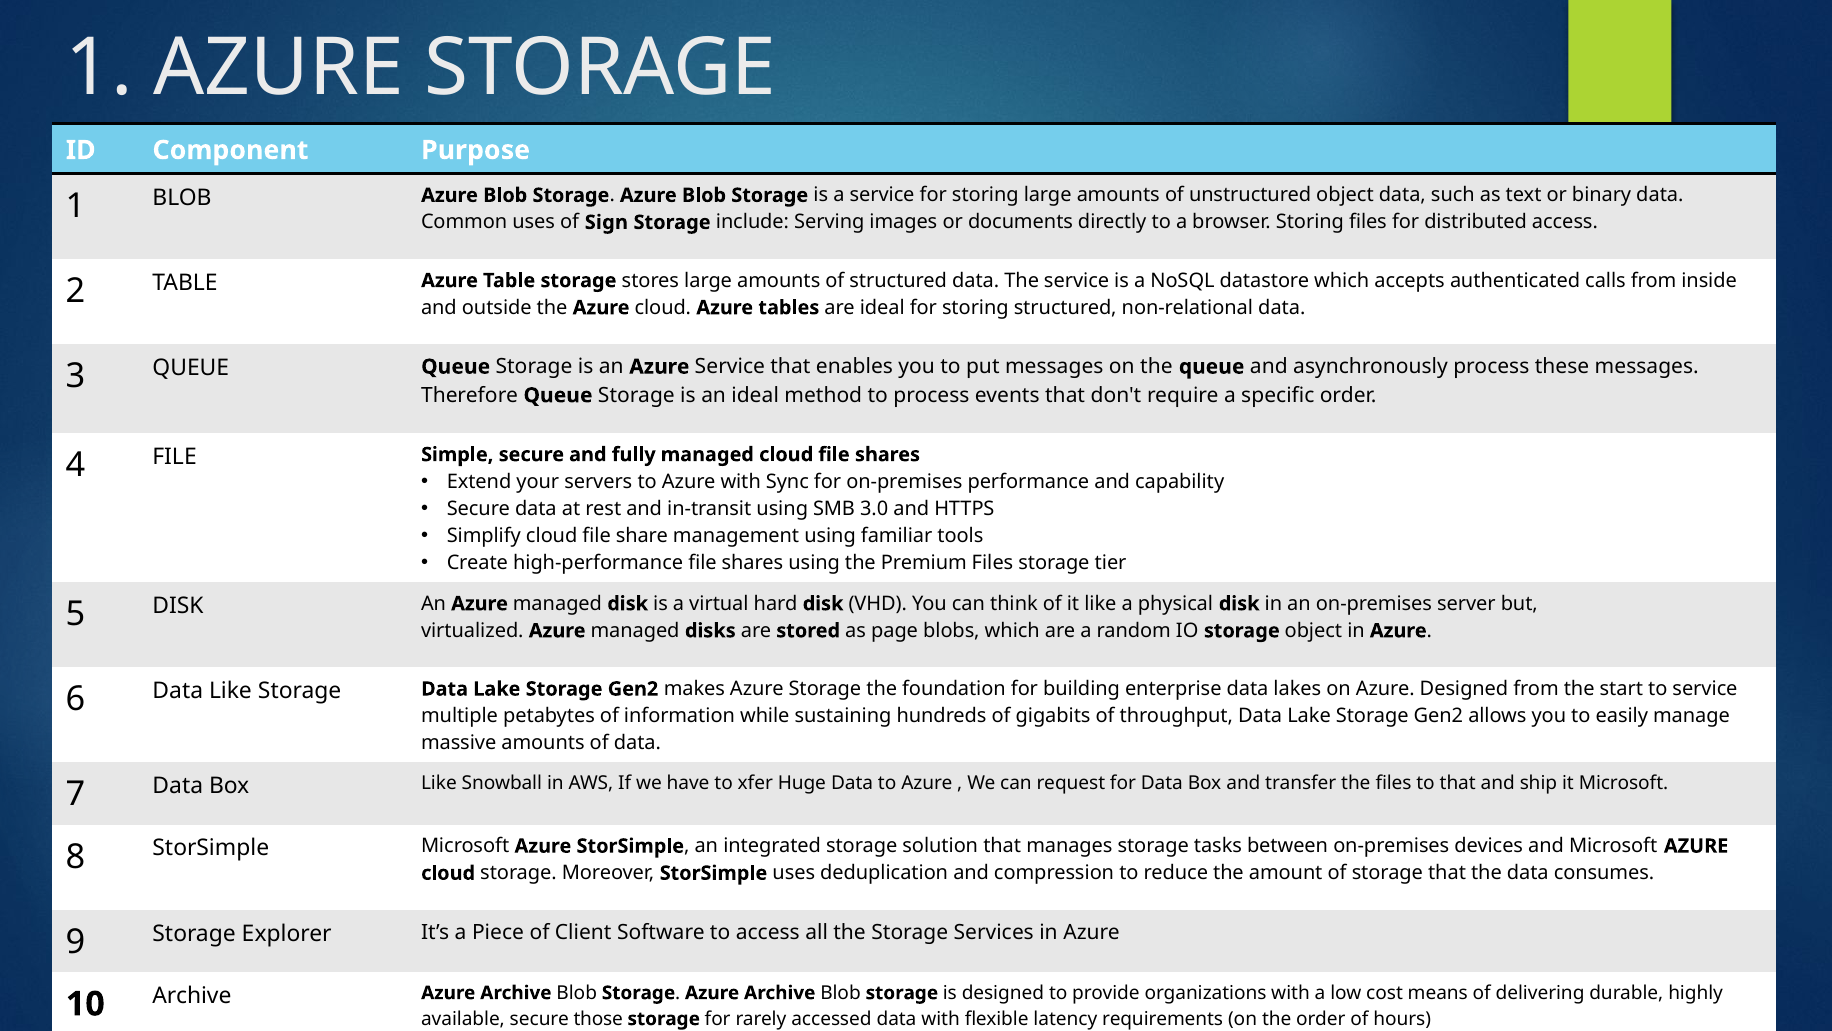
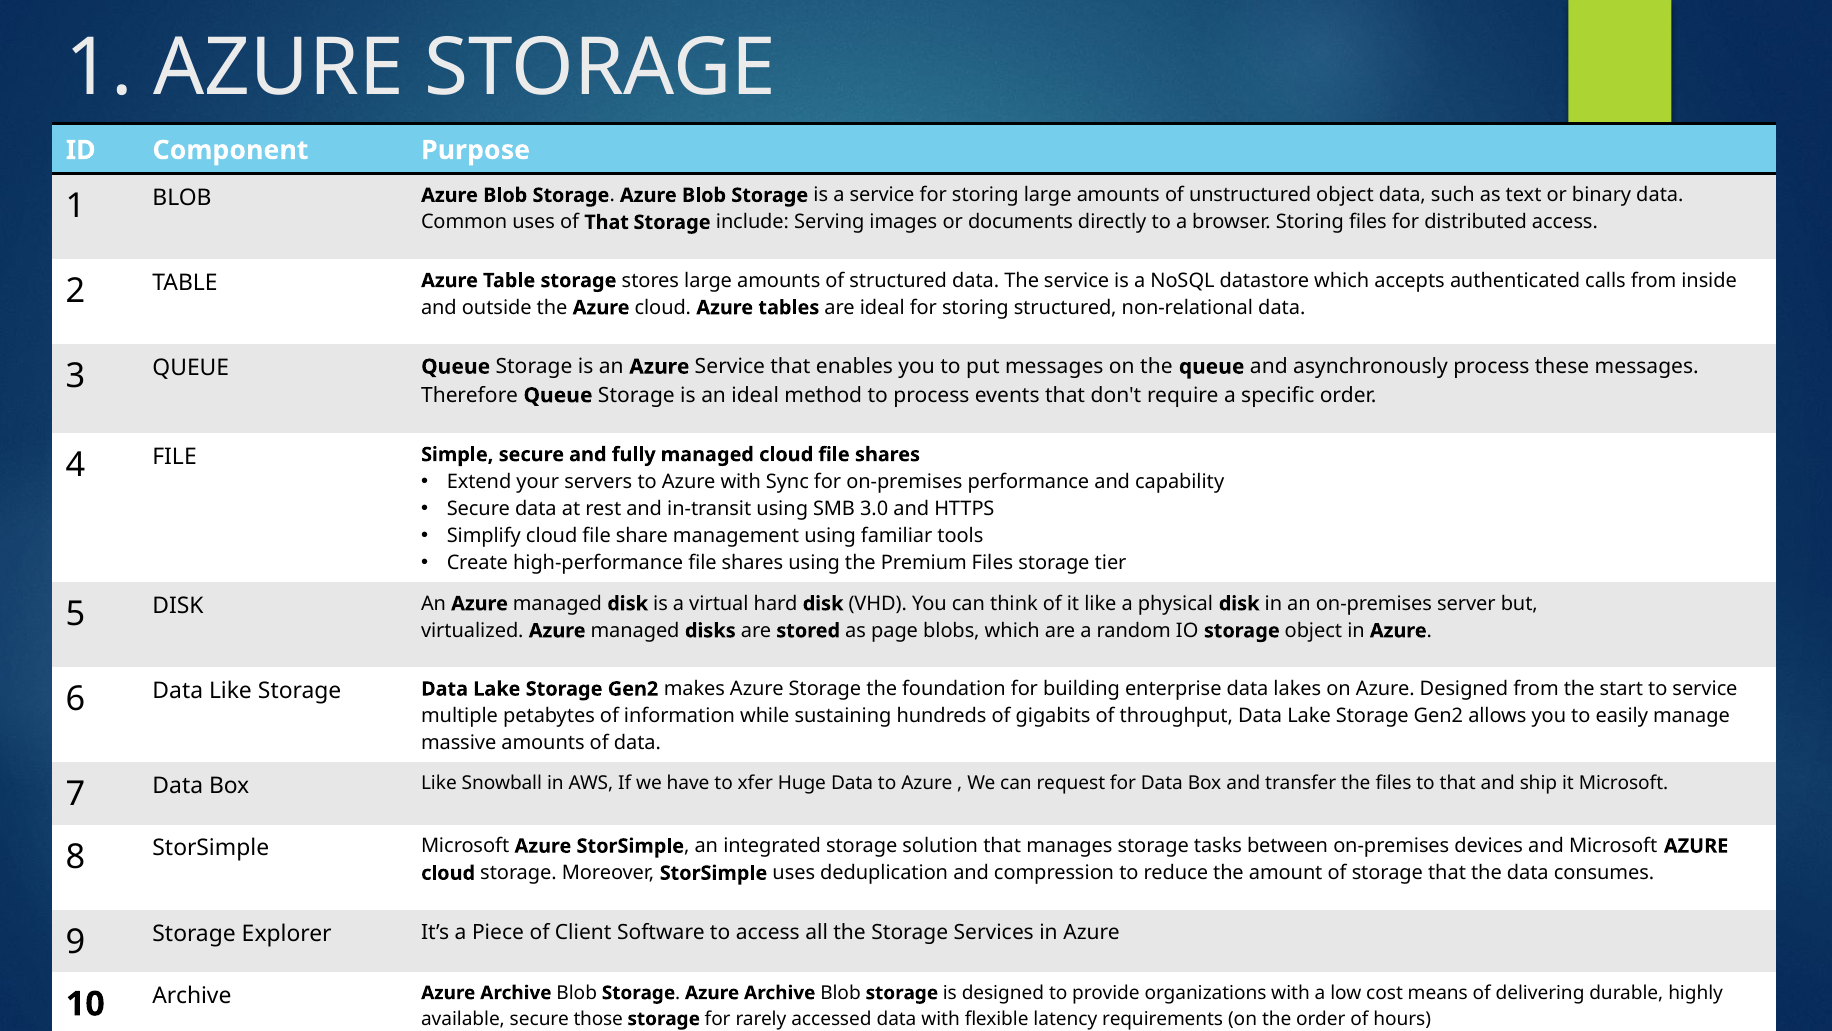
of Sign: Sign -> That
